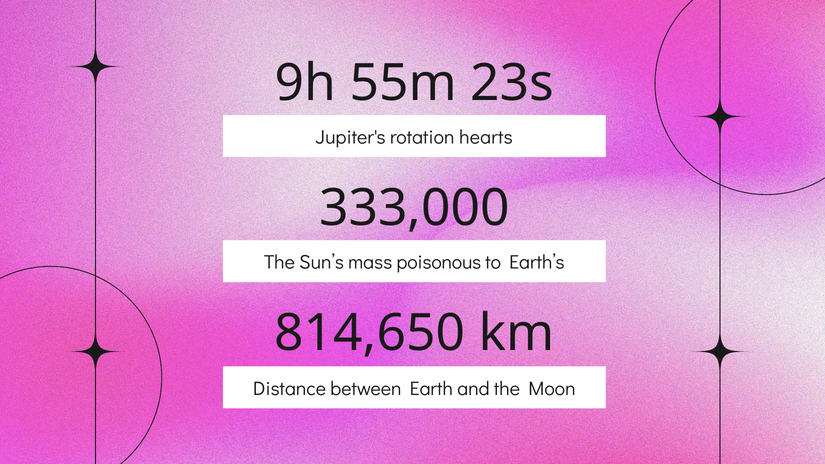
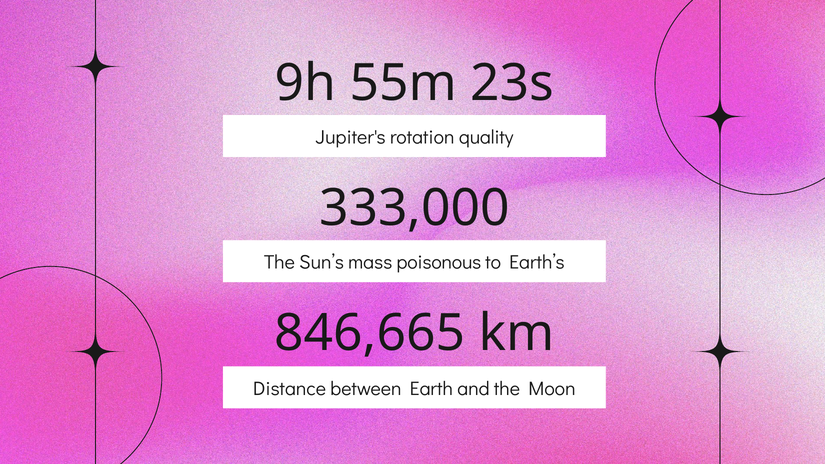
hearts: hearts -> quality
814,650: 814,650 -> 846,665
